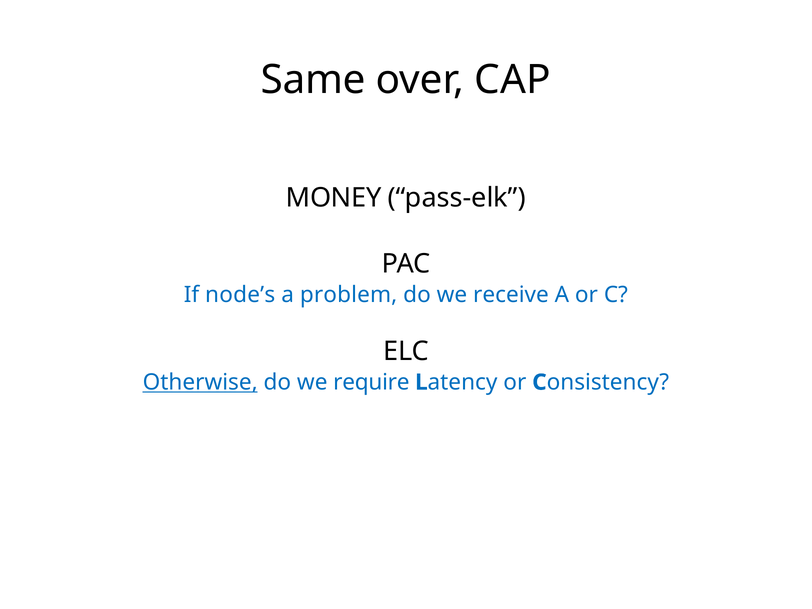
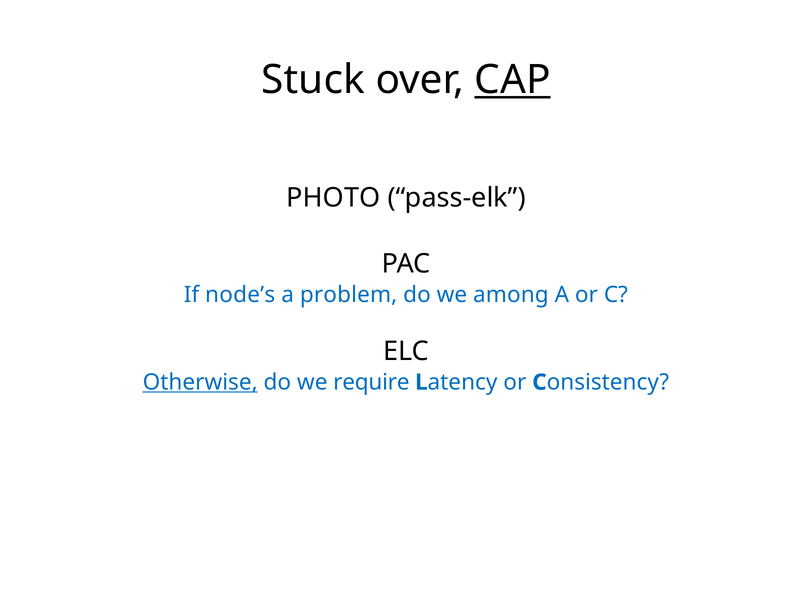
Same: Same -> Stuck
CAP underline: none -> present
MONEY: MONEY -> PHOTO
receive: receive -> among
